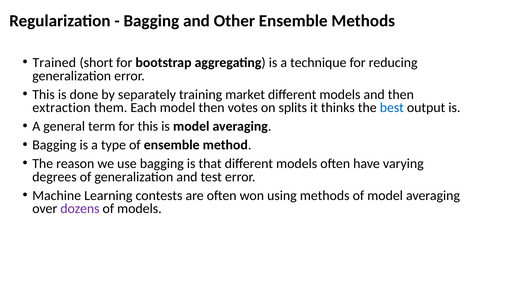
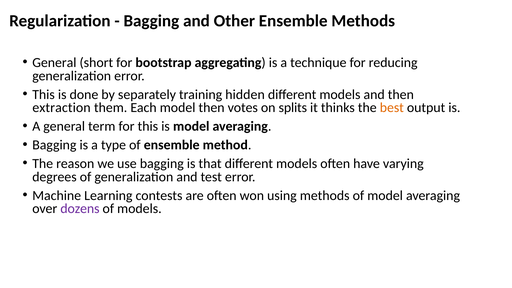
Trained at (54, 63): Trained -> General
market: market -> hidden
best colour: blue -> orange
